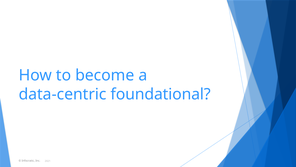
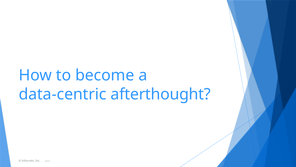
foundational: foundational -> afterthought
